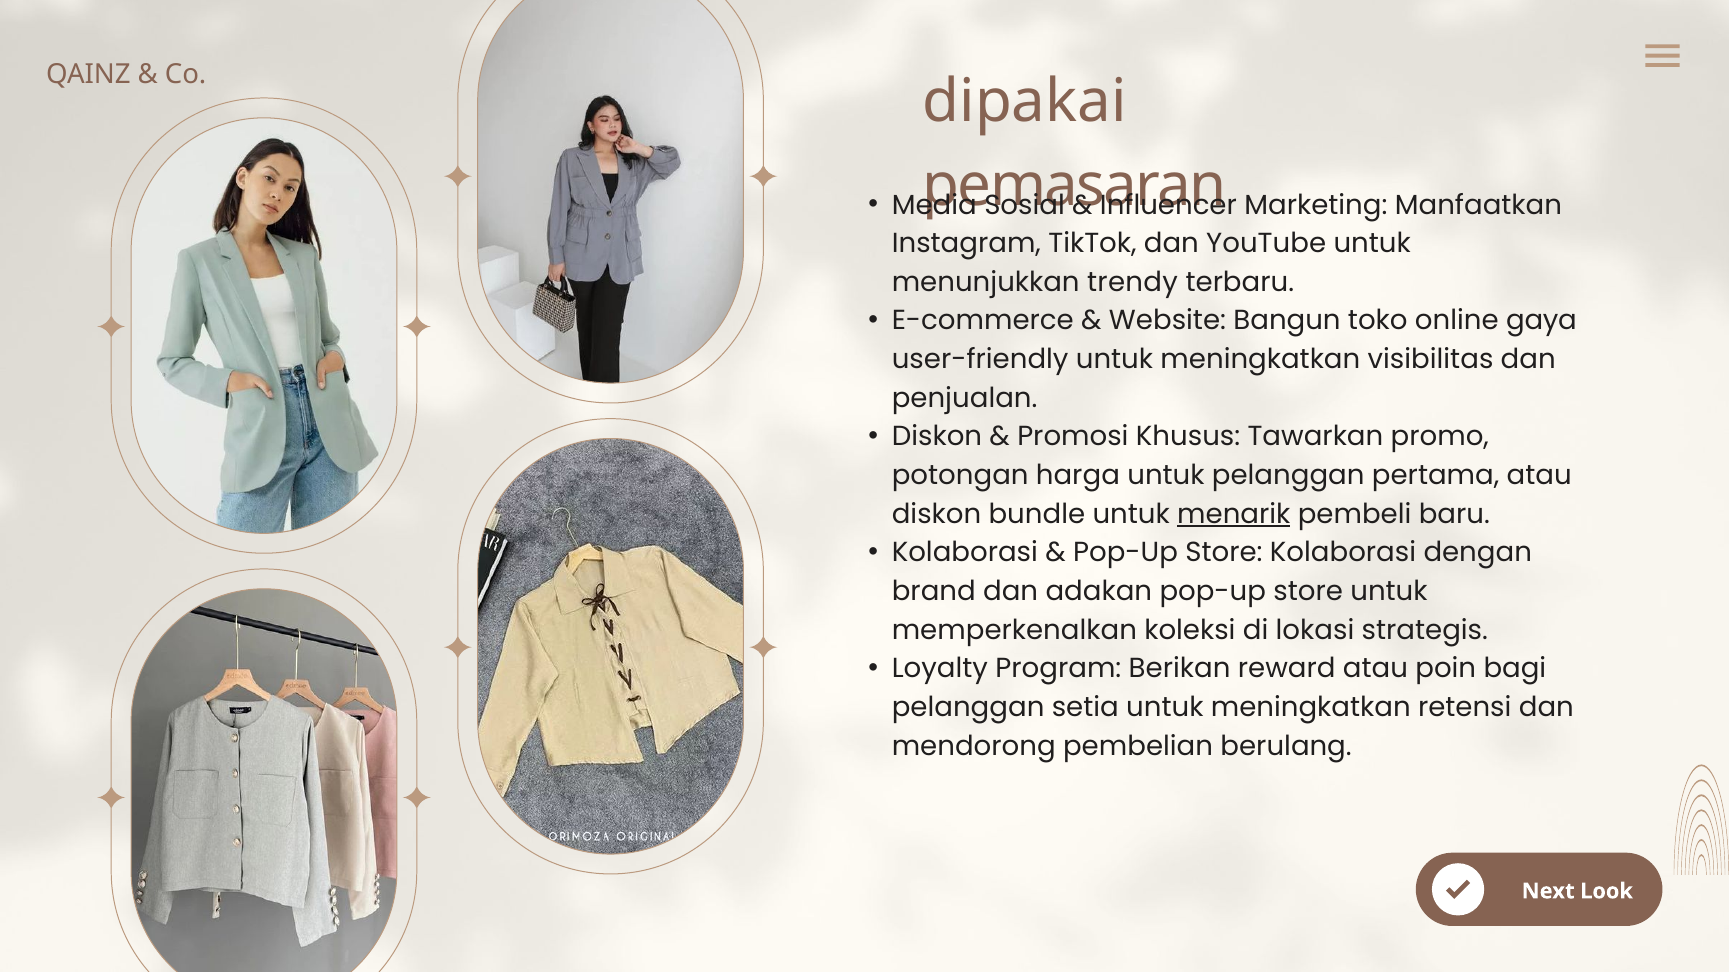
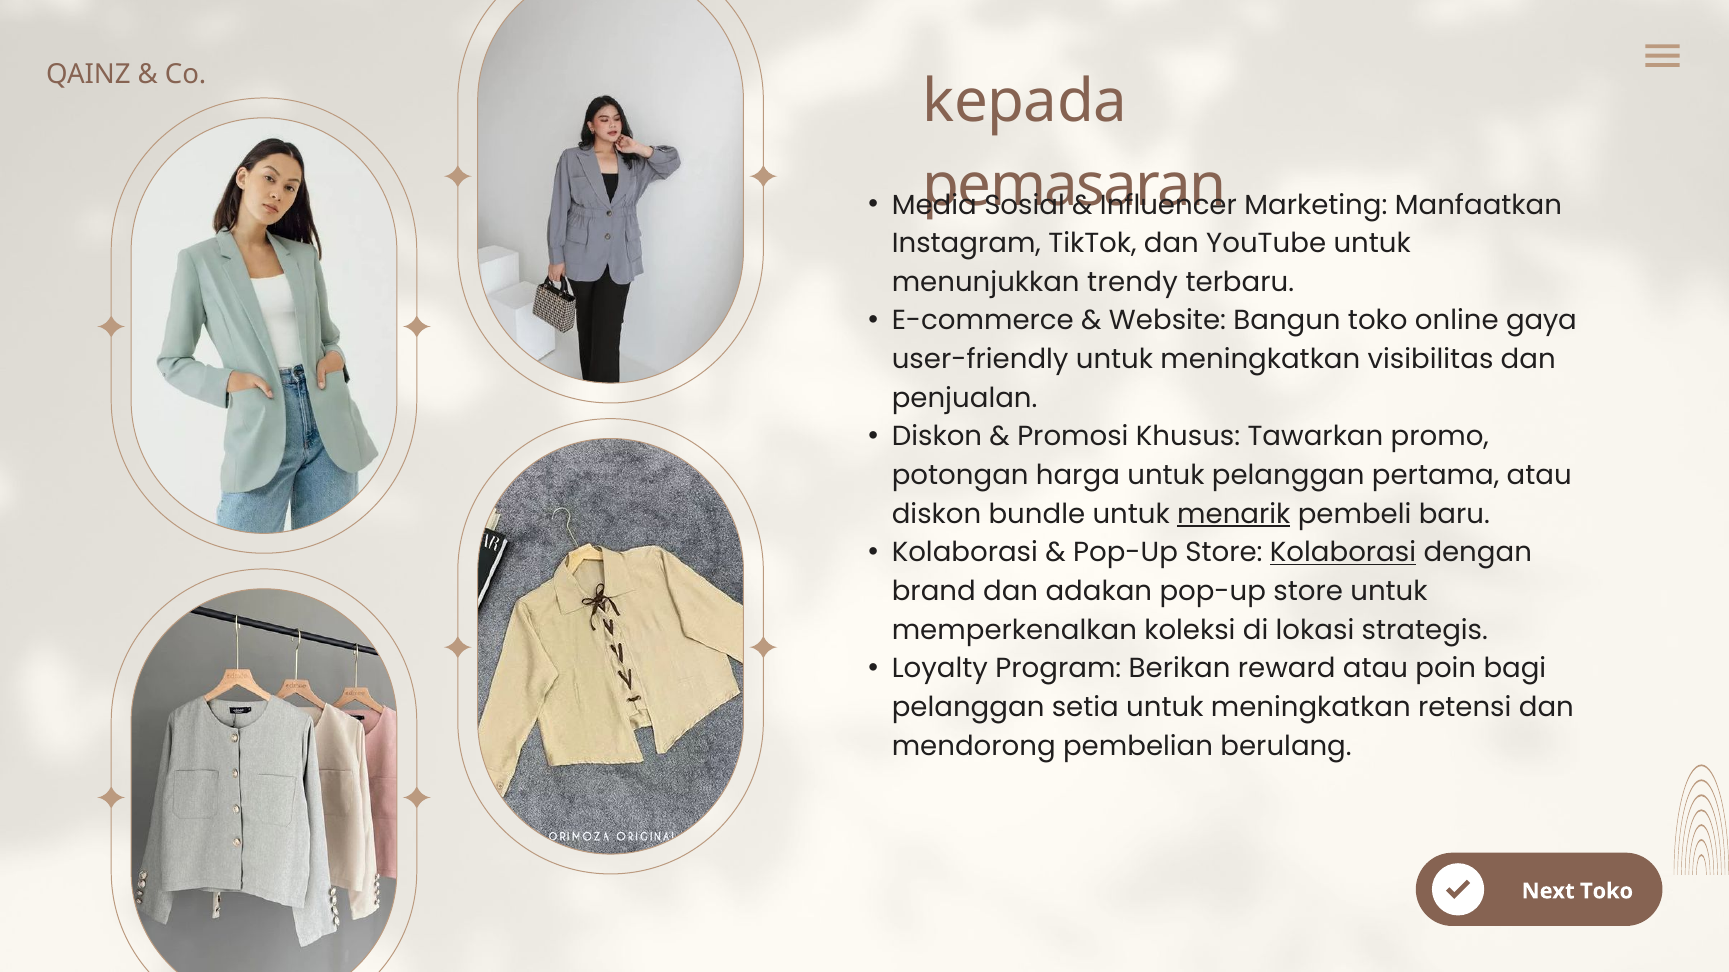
dipakai: dipakai -> kepada
Kolaborasi at (1343, 553) underline: none -> present
Next Look: Look -> Toko
